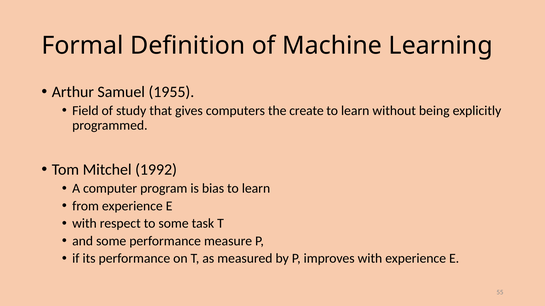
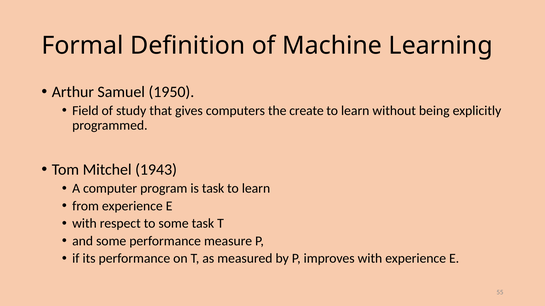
1955: 1955 -> 1950
1992: 1992 -> 1943
is bias: bias -> task
